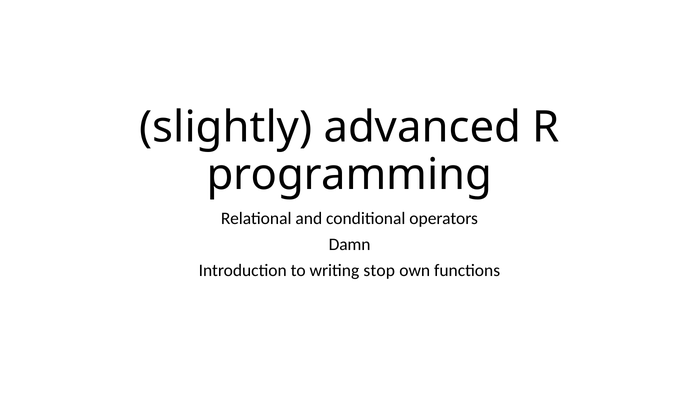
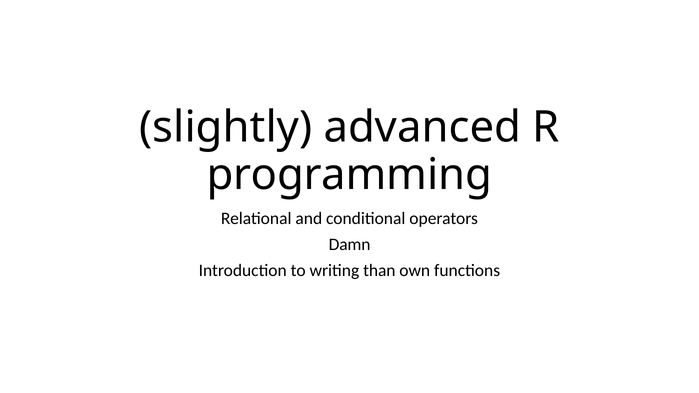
stop: stop -> than
